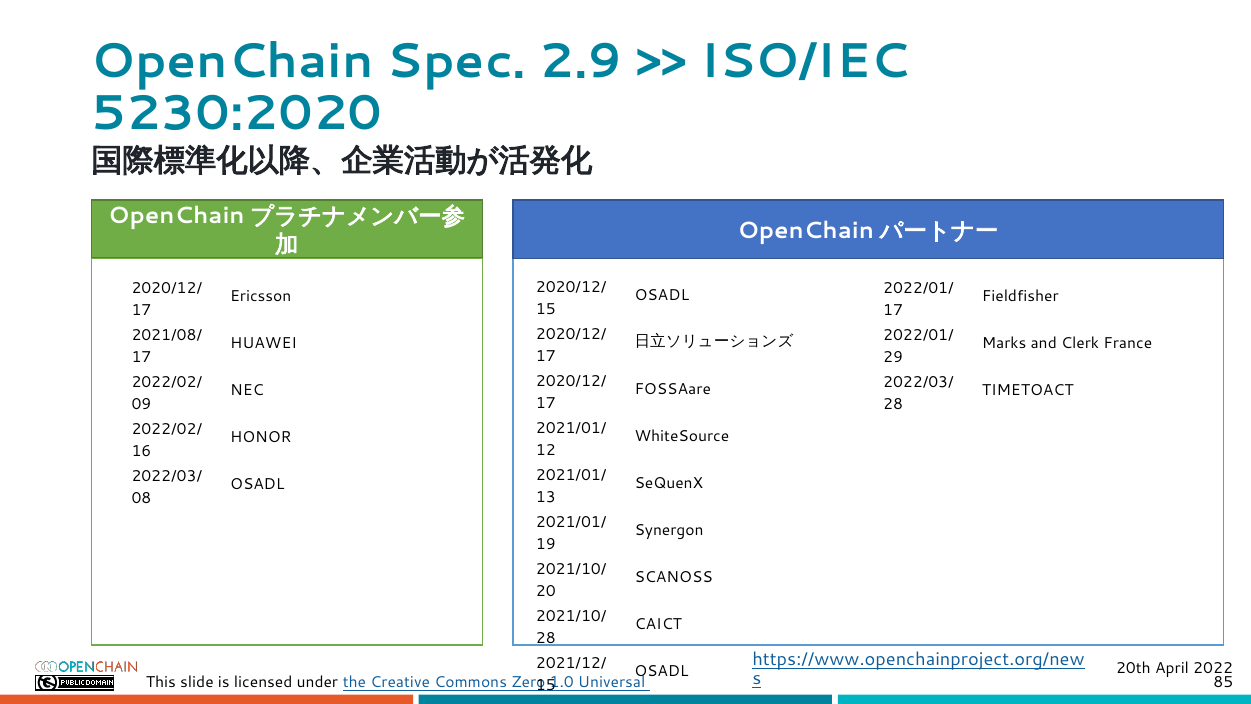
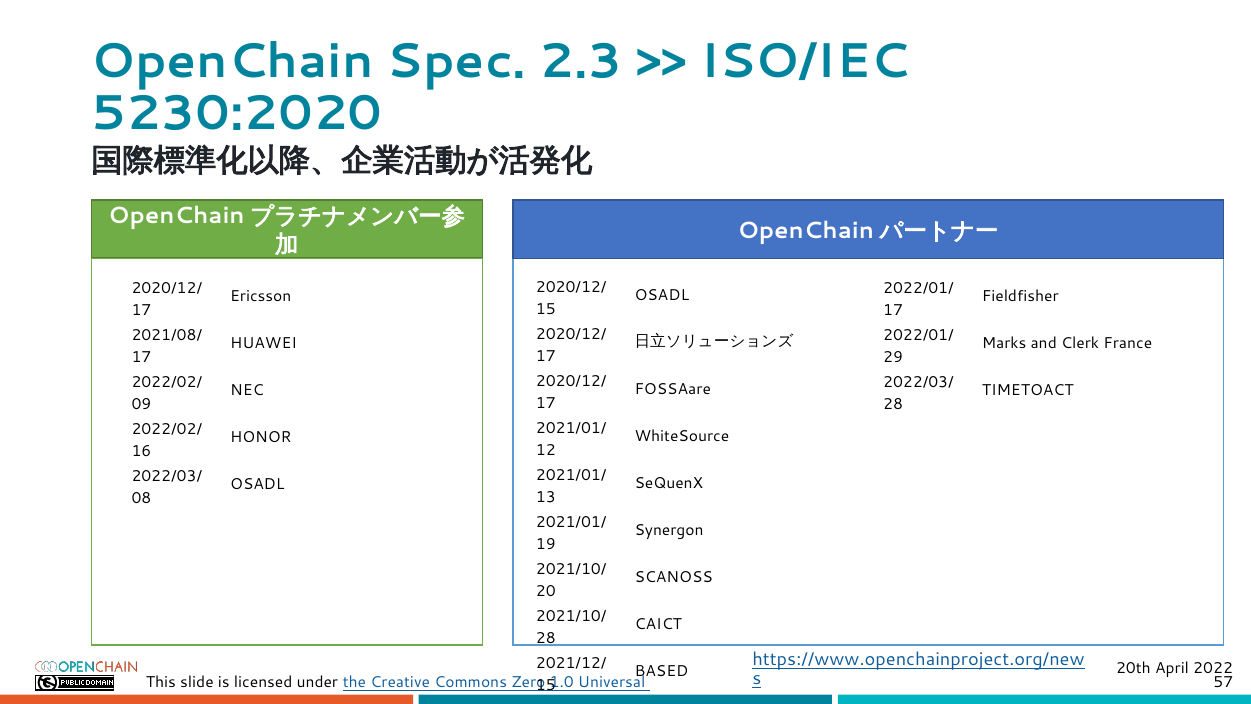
2.9: 2.9 -> 2.3
OSADL at (661, 671): OSADL -> BASED
85: 85 -> 57
